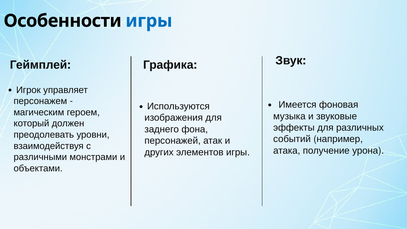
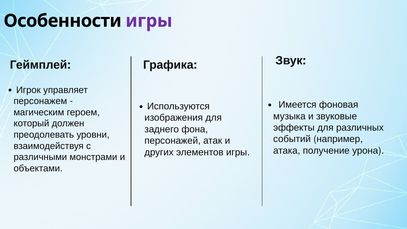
игры at (149, 21) colour: blue -> purple
